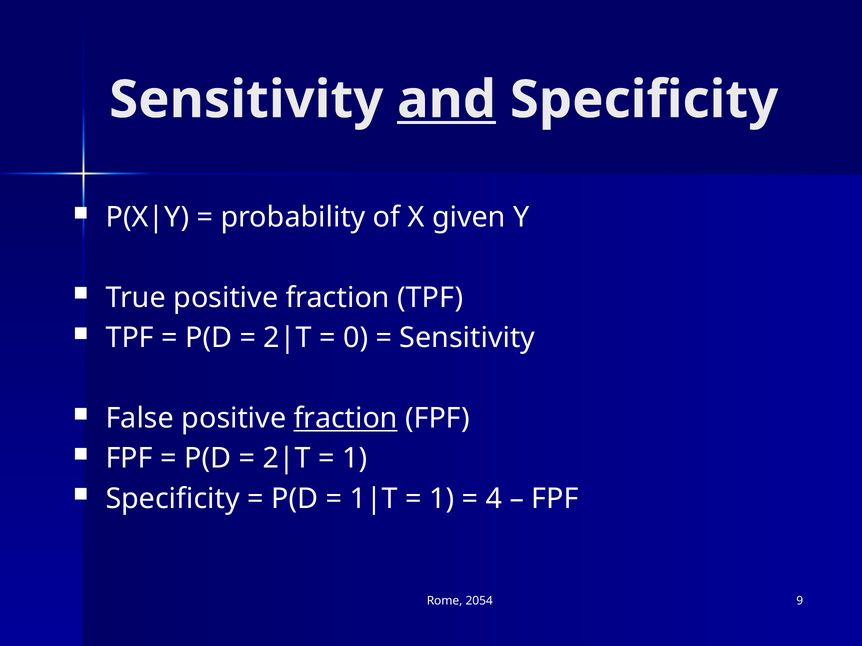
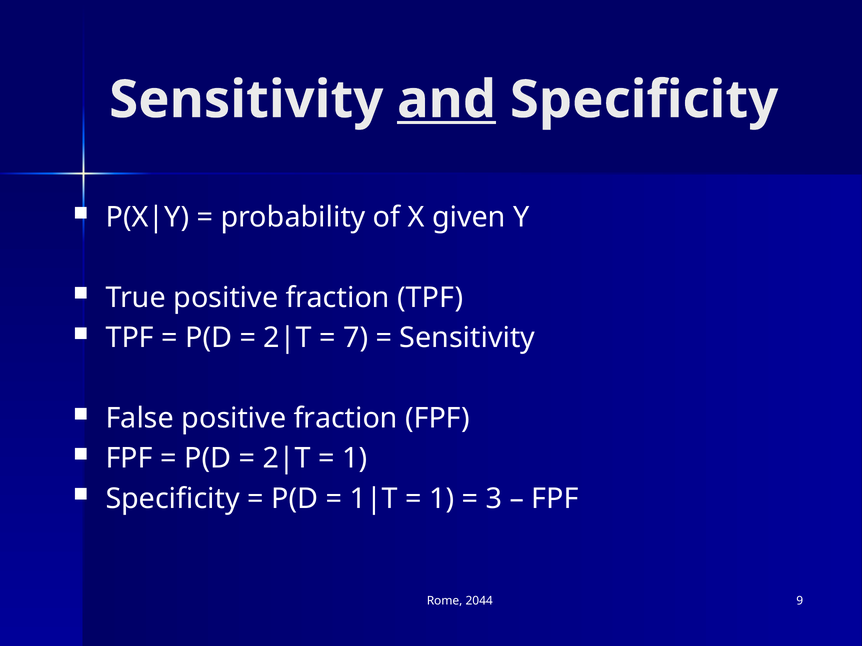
0: 0 -> 7
fraction at (346, 419) underline: present -> none
4: 4 -> 3
2054: 2054 -> 2044
